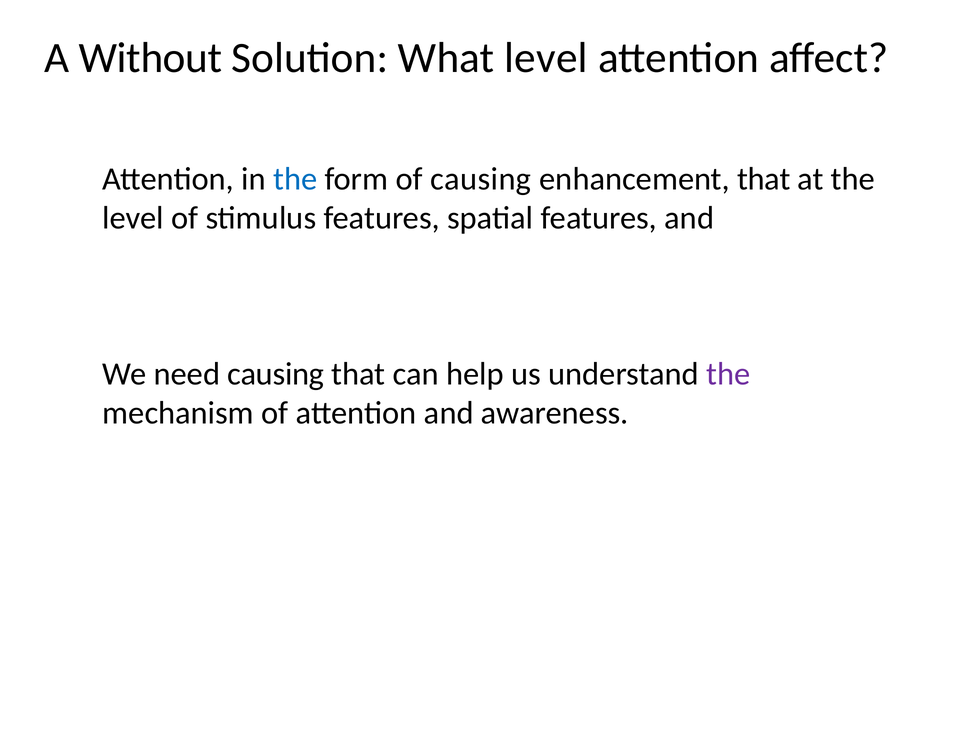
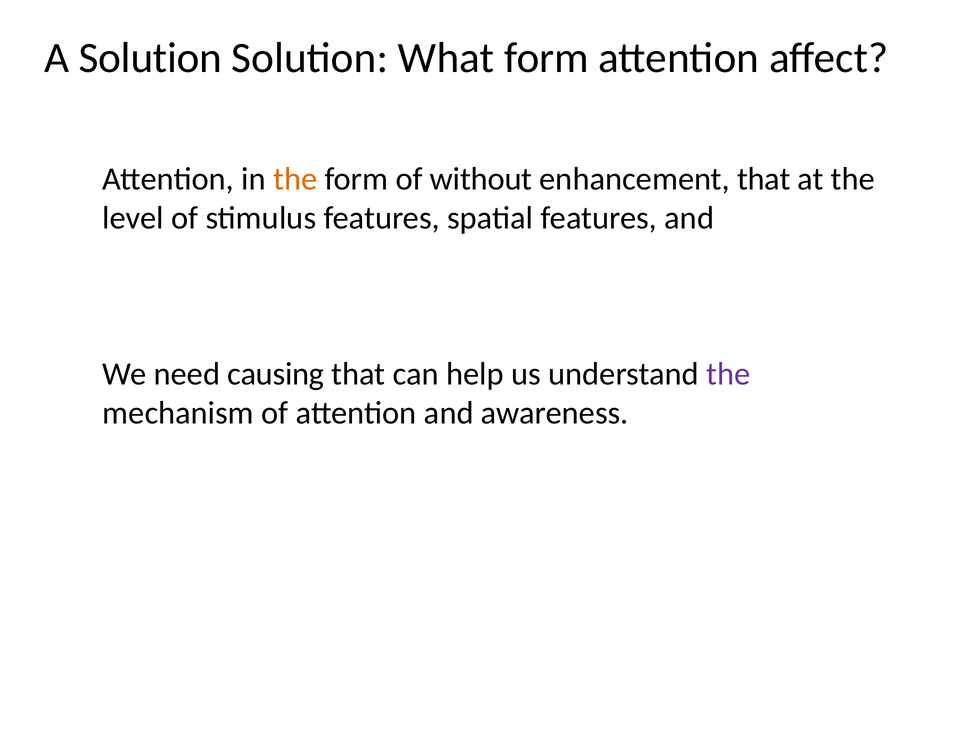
A Without: Without -> Solution
What level: level -> form
the at (295, 179) colour: blue -> orange
of causing: causing -> without
